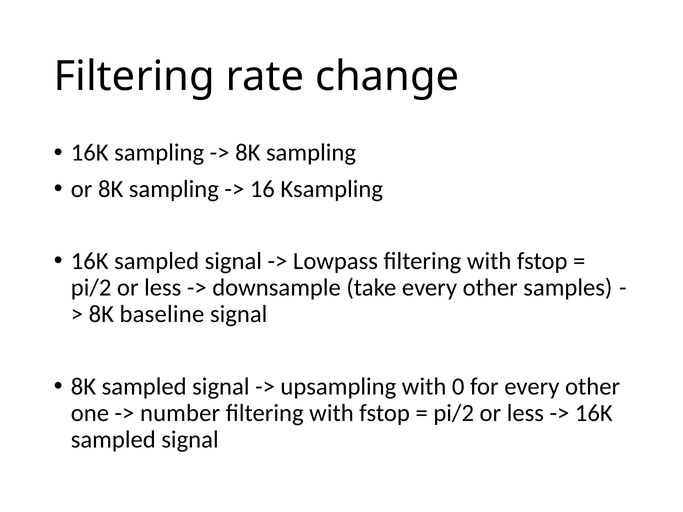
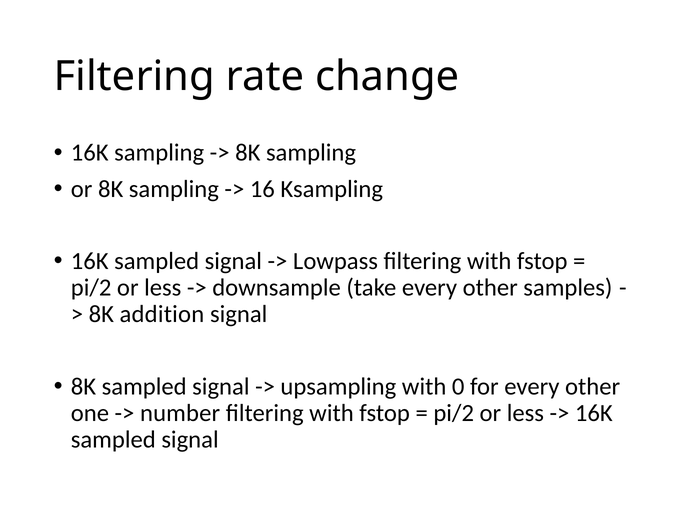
baseline: baseline -> addition
